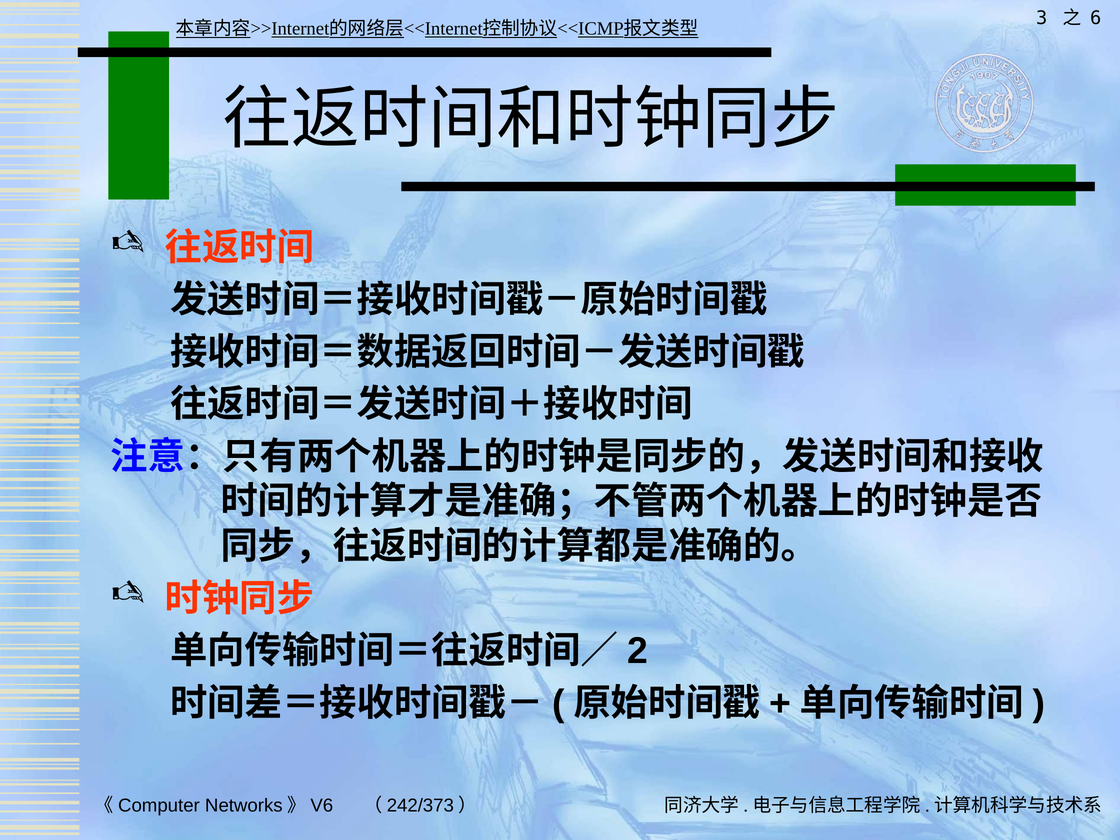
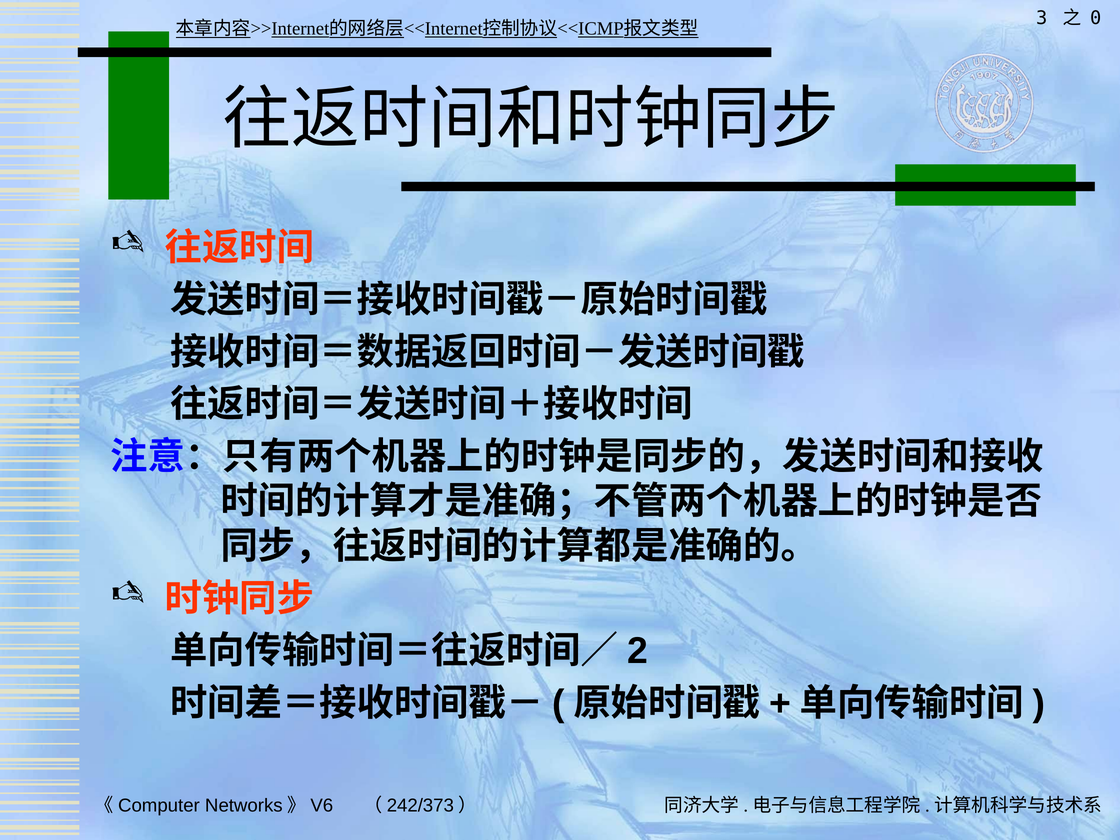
6: 6 -> 0
